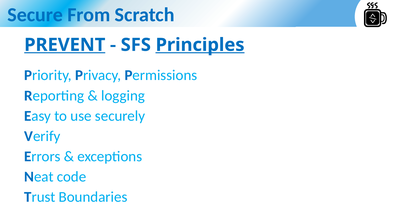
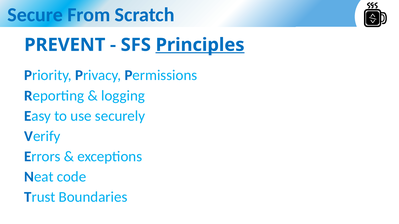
PREVENT underline: present -> none
